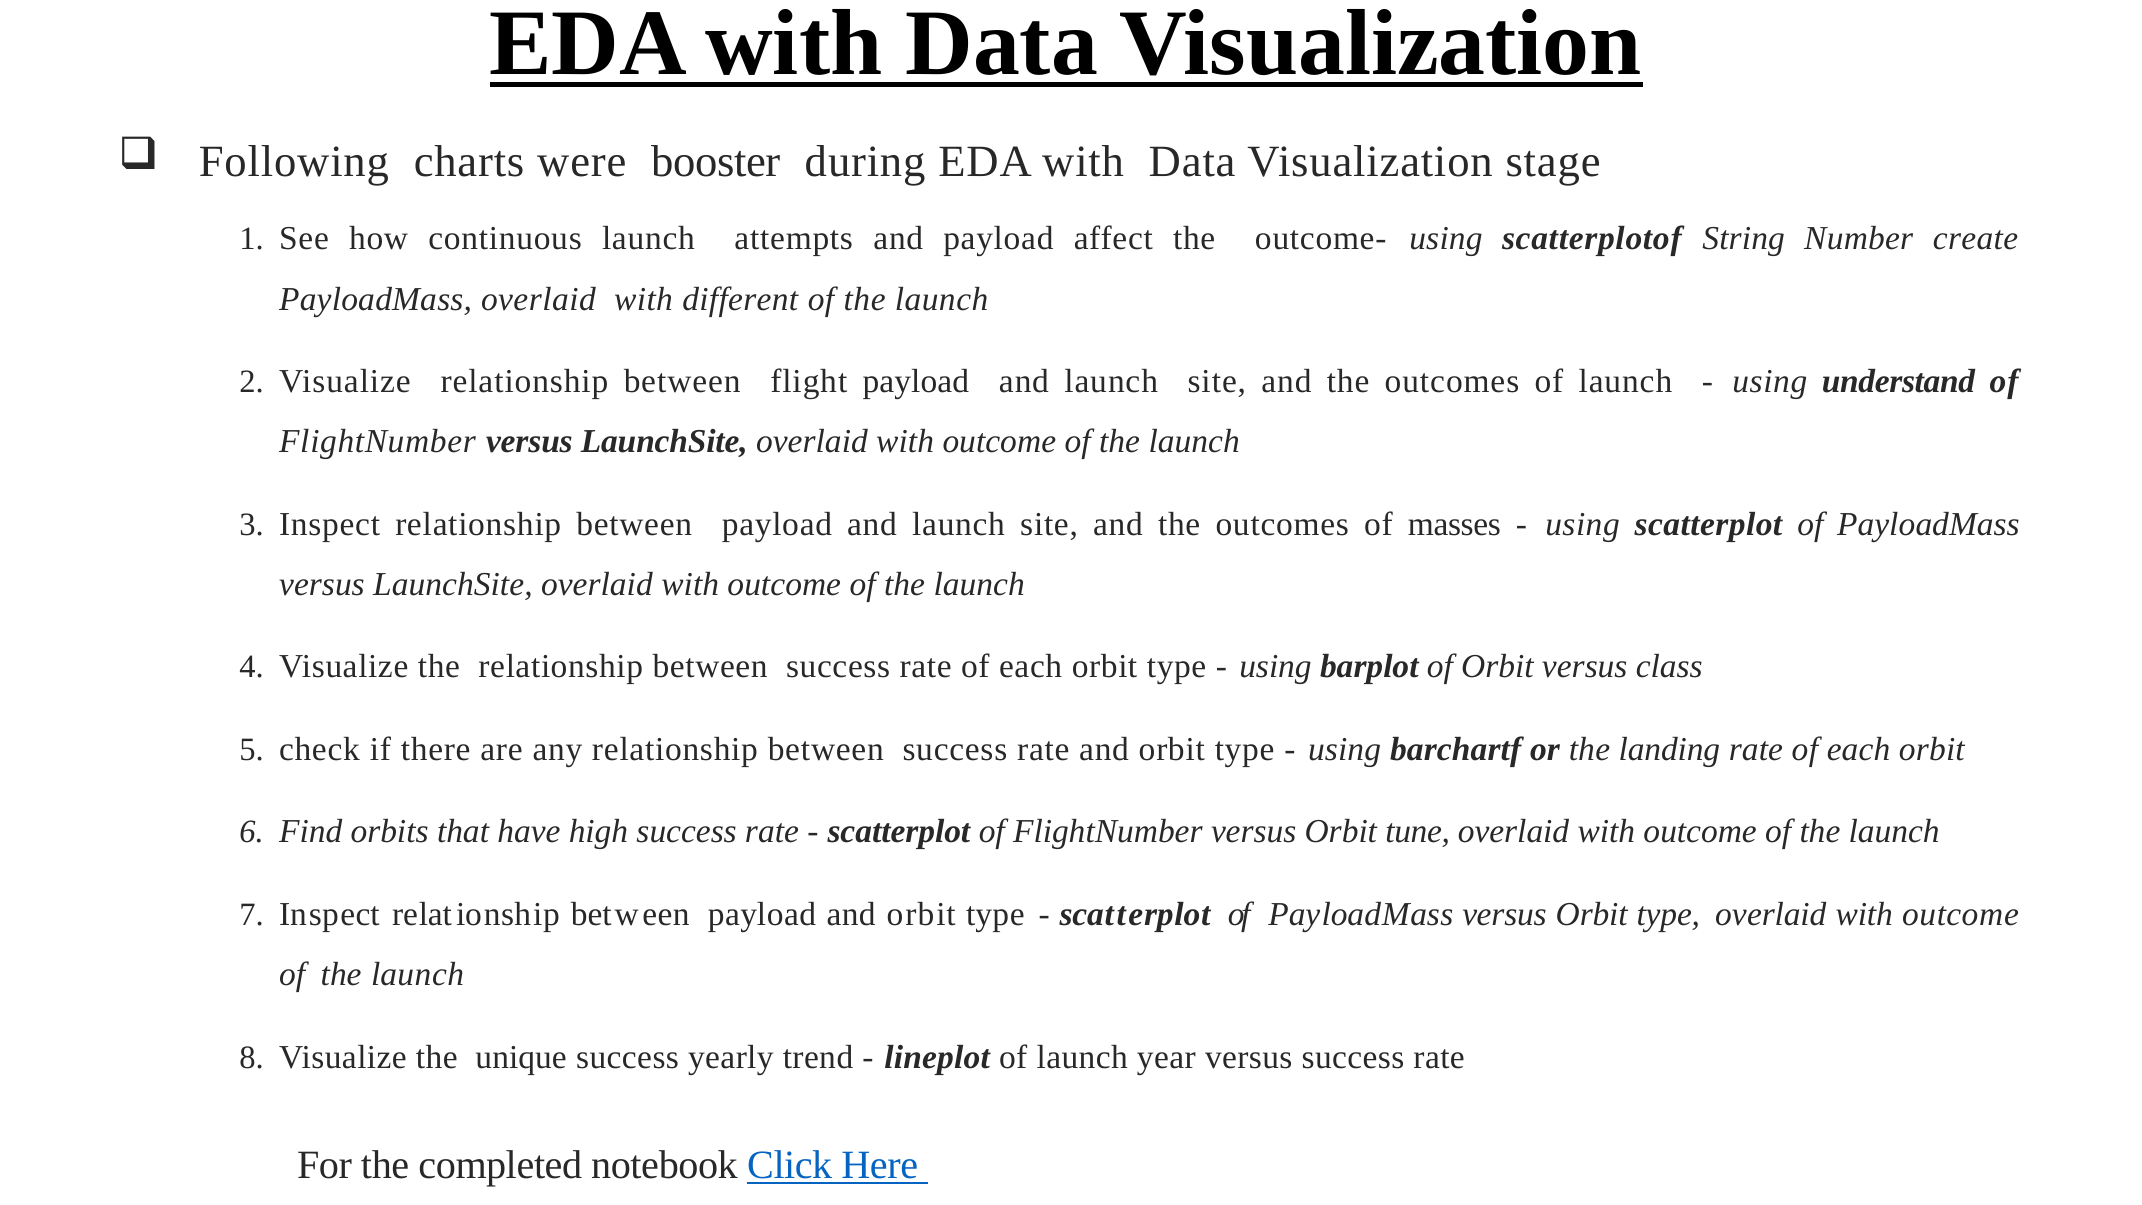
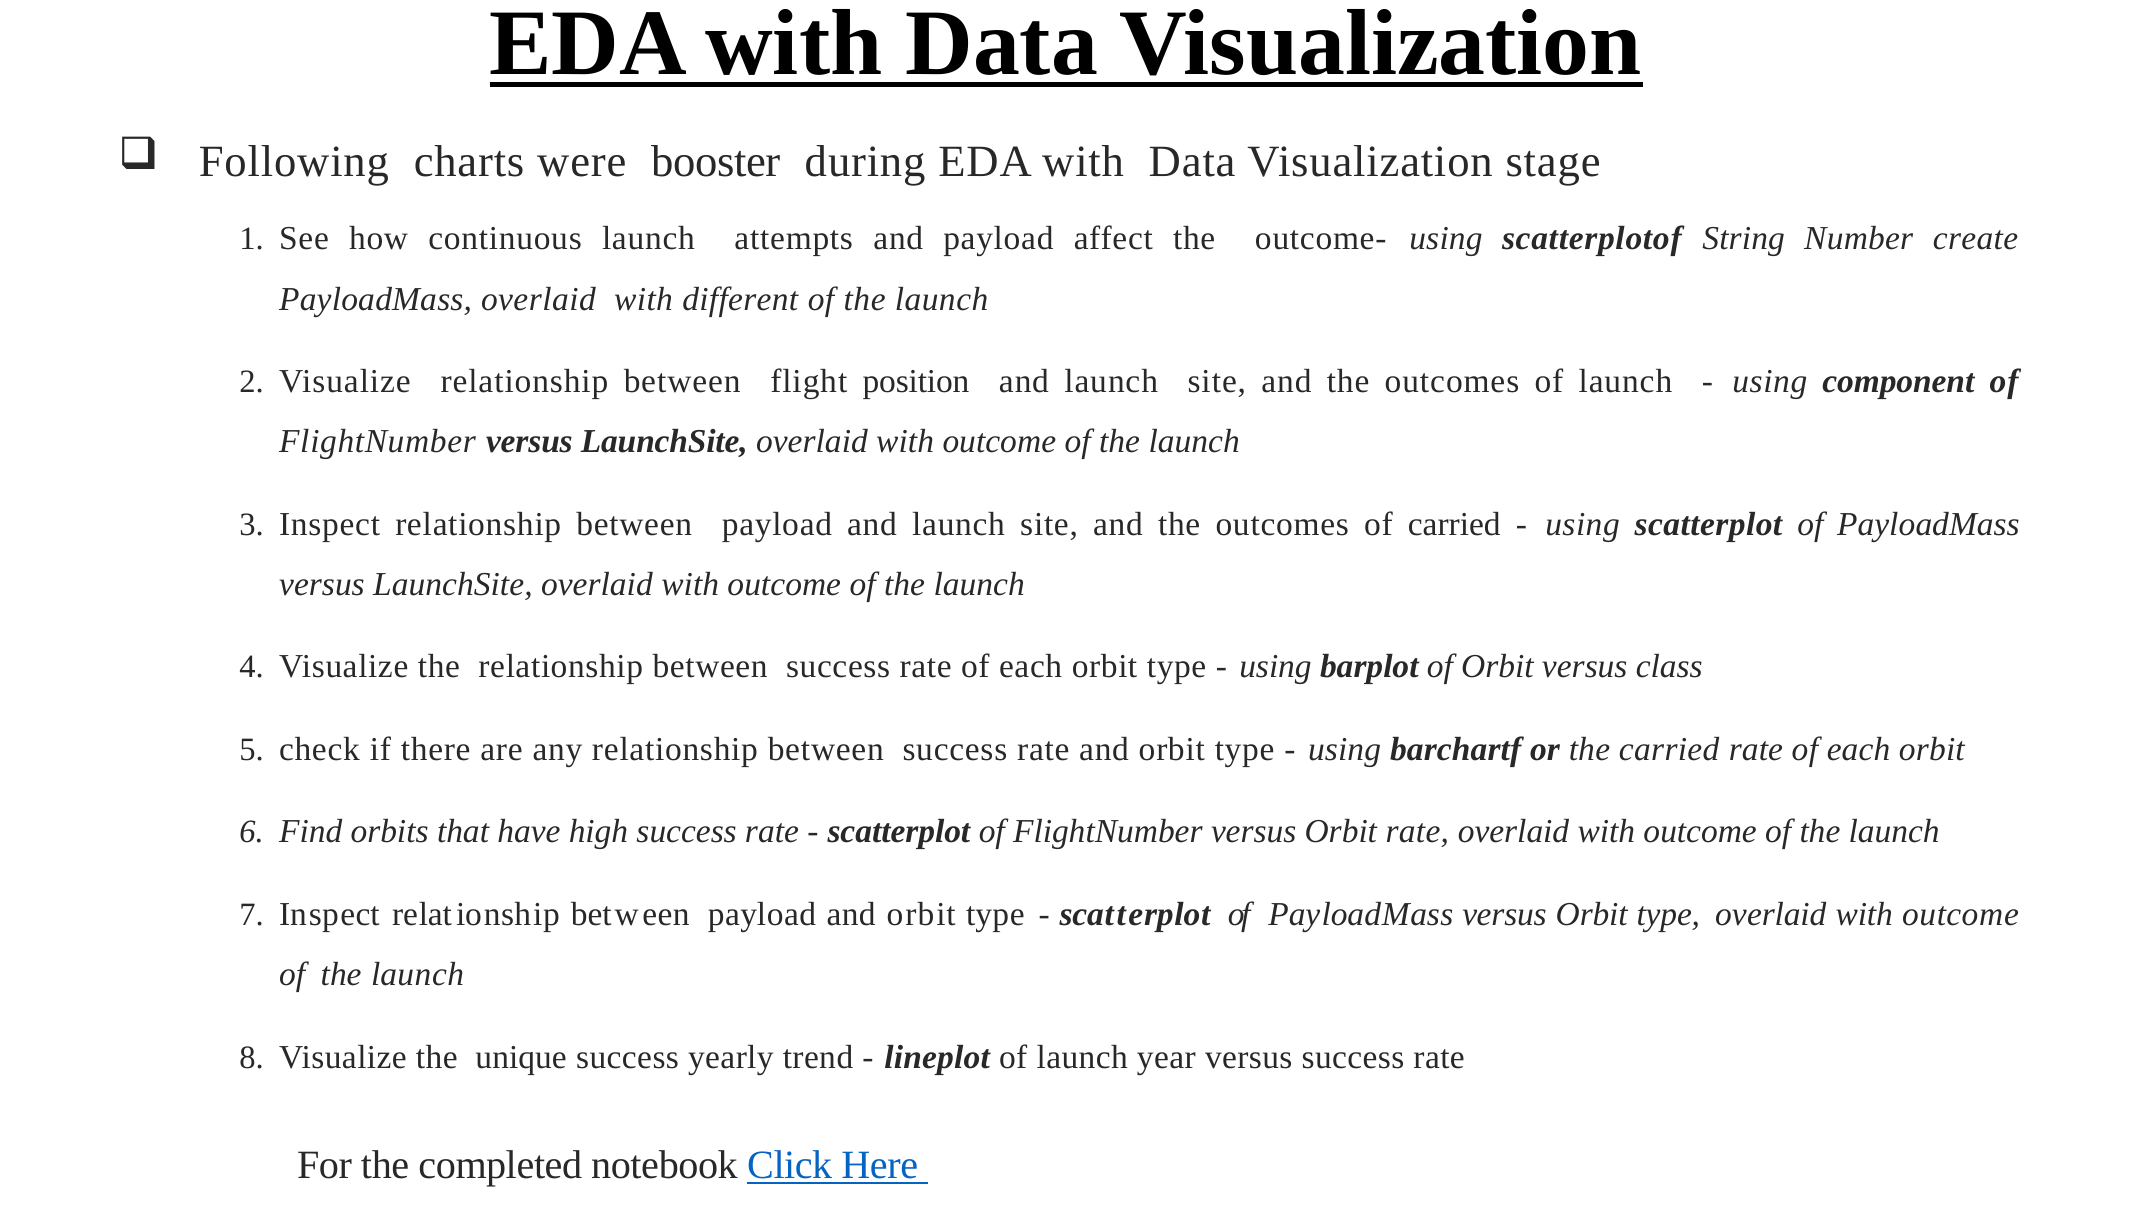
flight payload: payload -> position
understand: understand -> component
of masses: masses -> carried
the landing: landing -> carried
Orbit tune: tune -> rate
